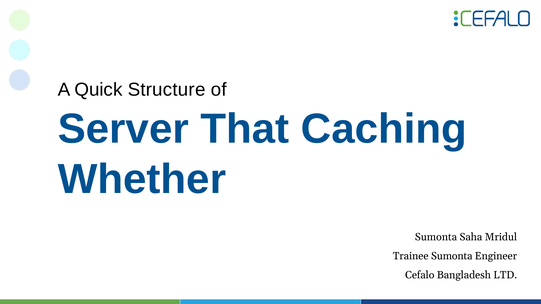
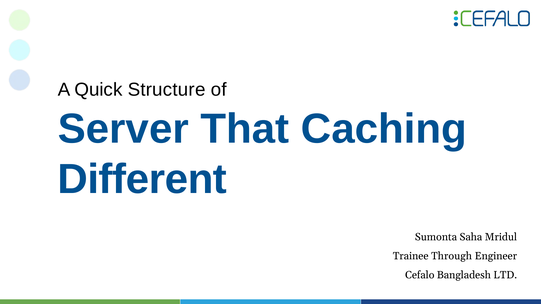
Whether: Whether -> Different
Trainee Sumonta: Sumonta -> Through
